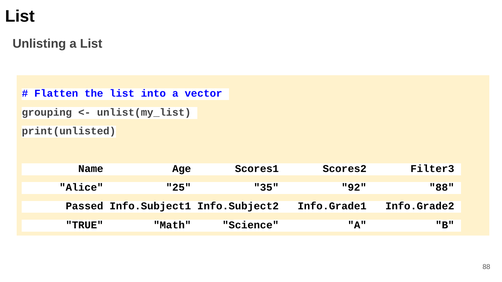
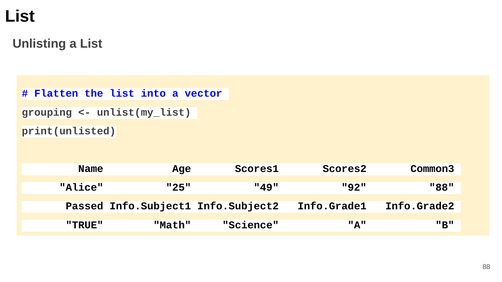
Filter3: Filter3 -> Common3
35: 35 -> 49
